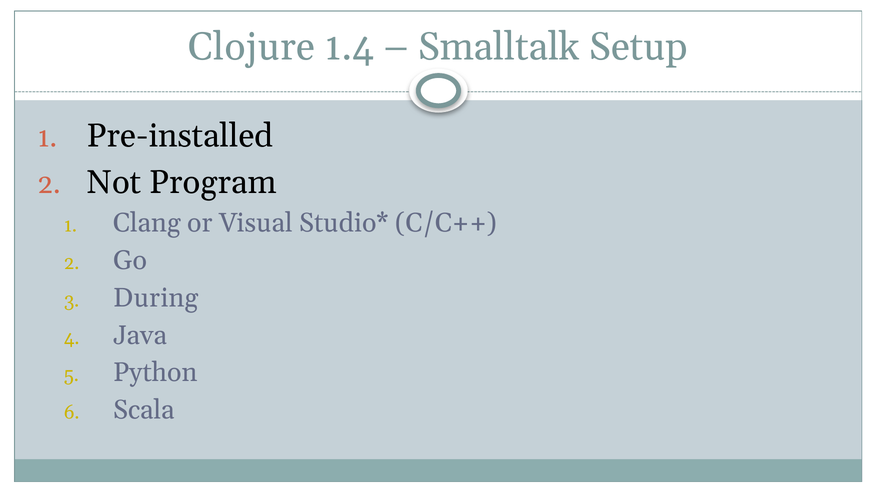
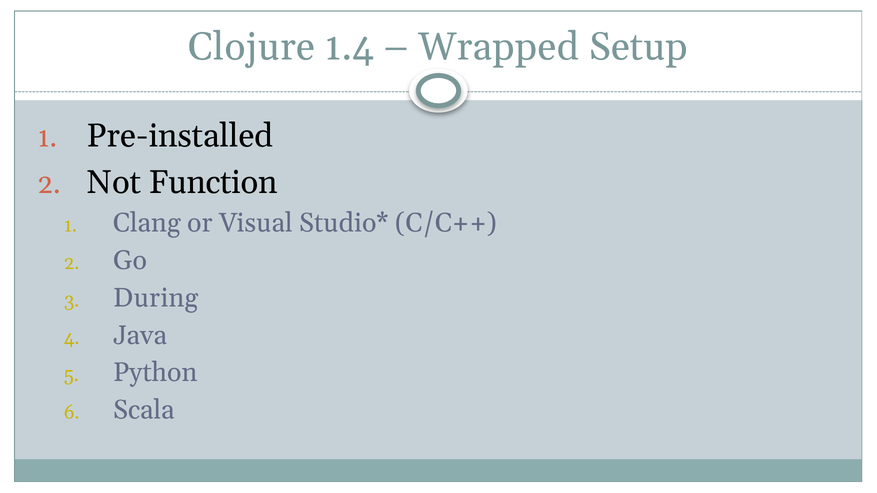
Smalltalk: Smalltalk -> Wrapped
Program: Program -> Function
